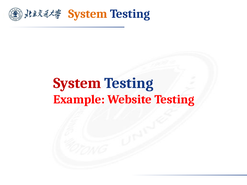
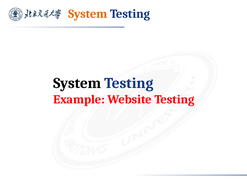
System at (77, 83) colour: red -> black
